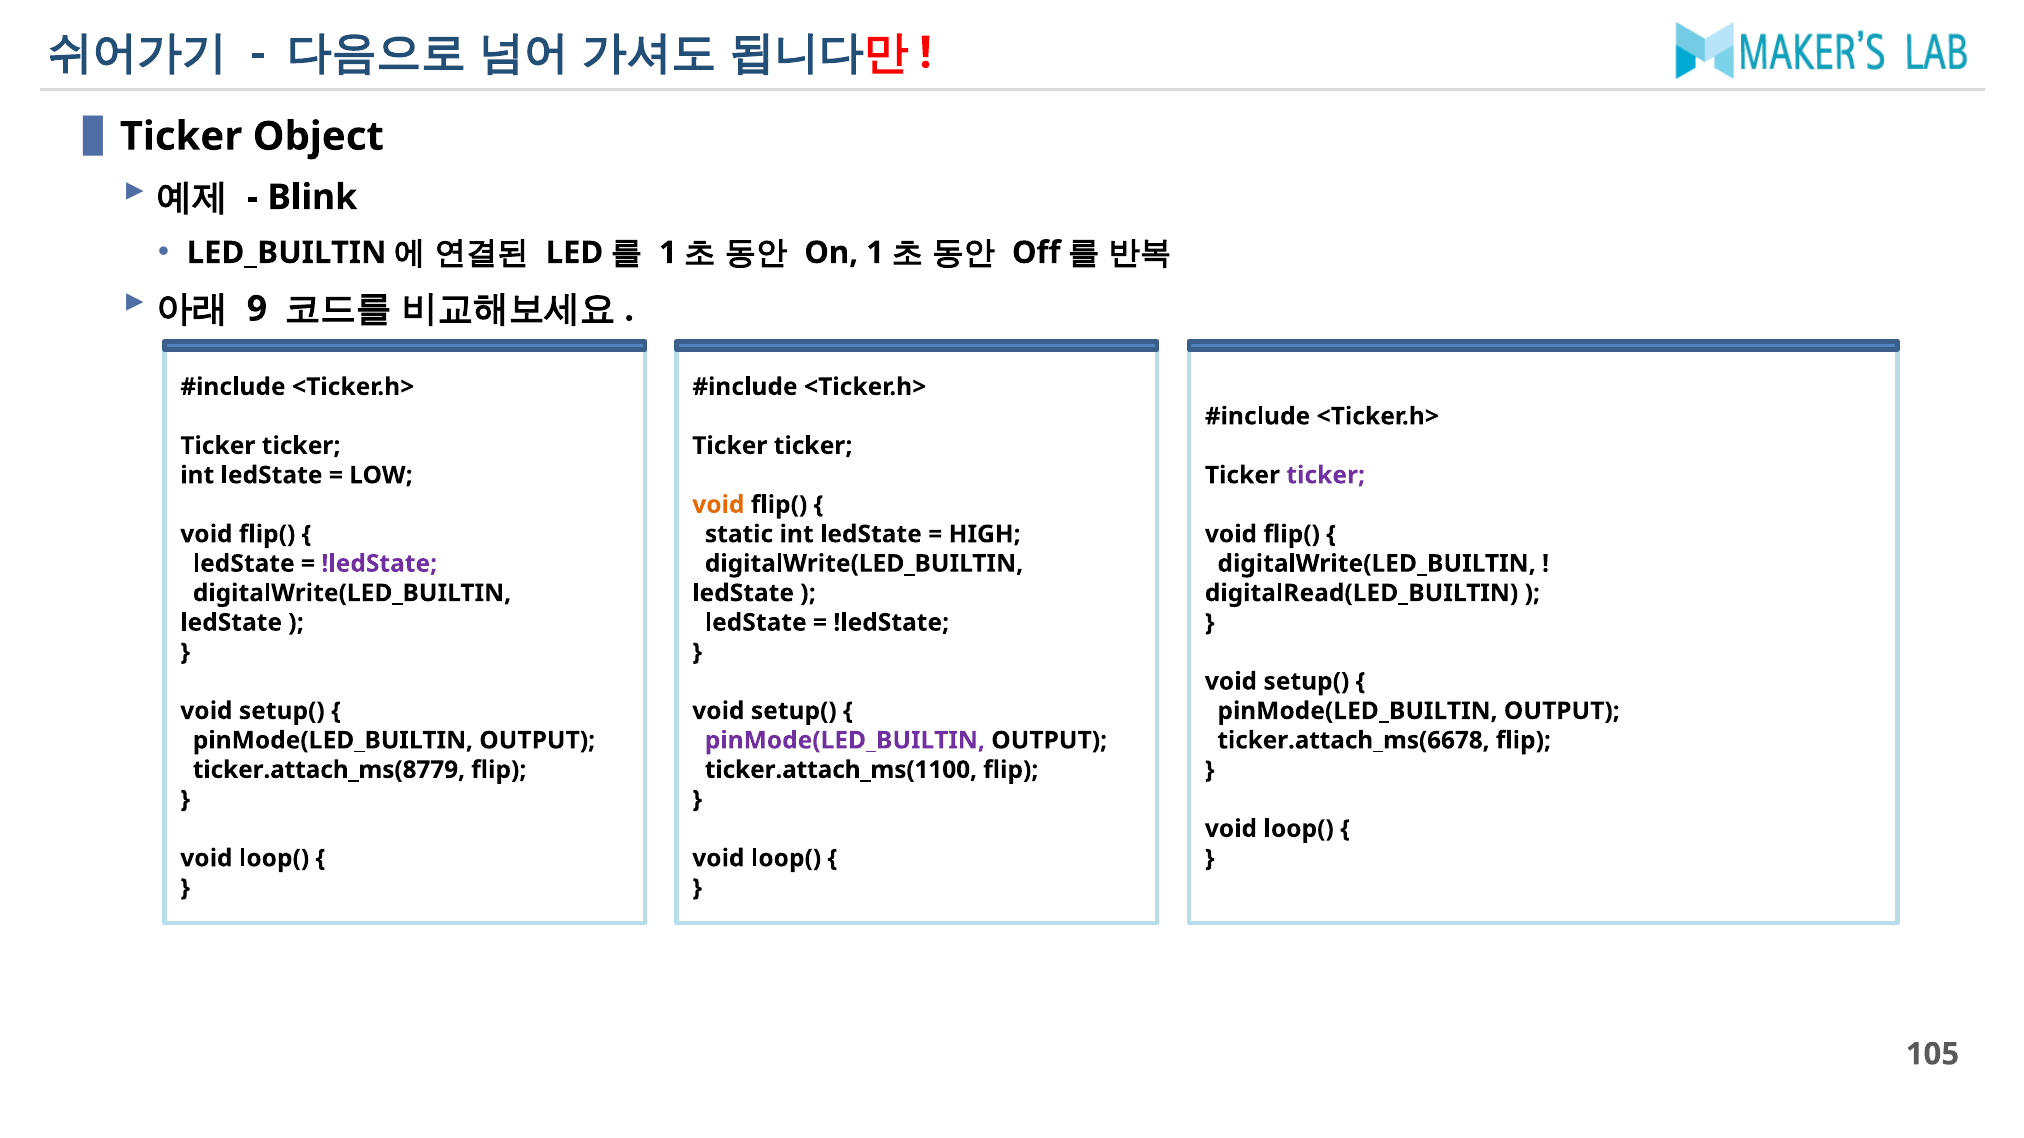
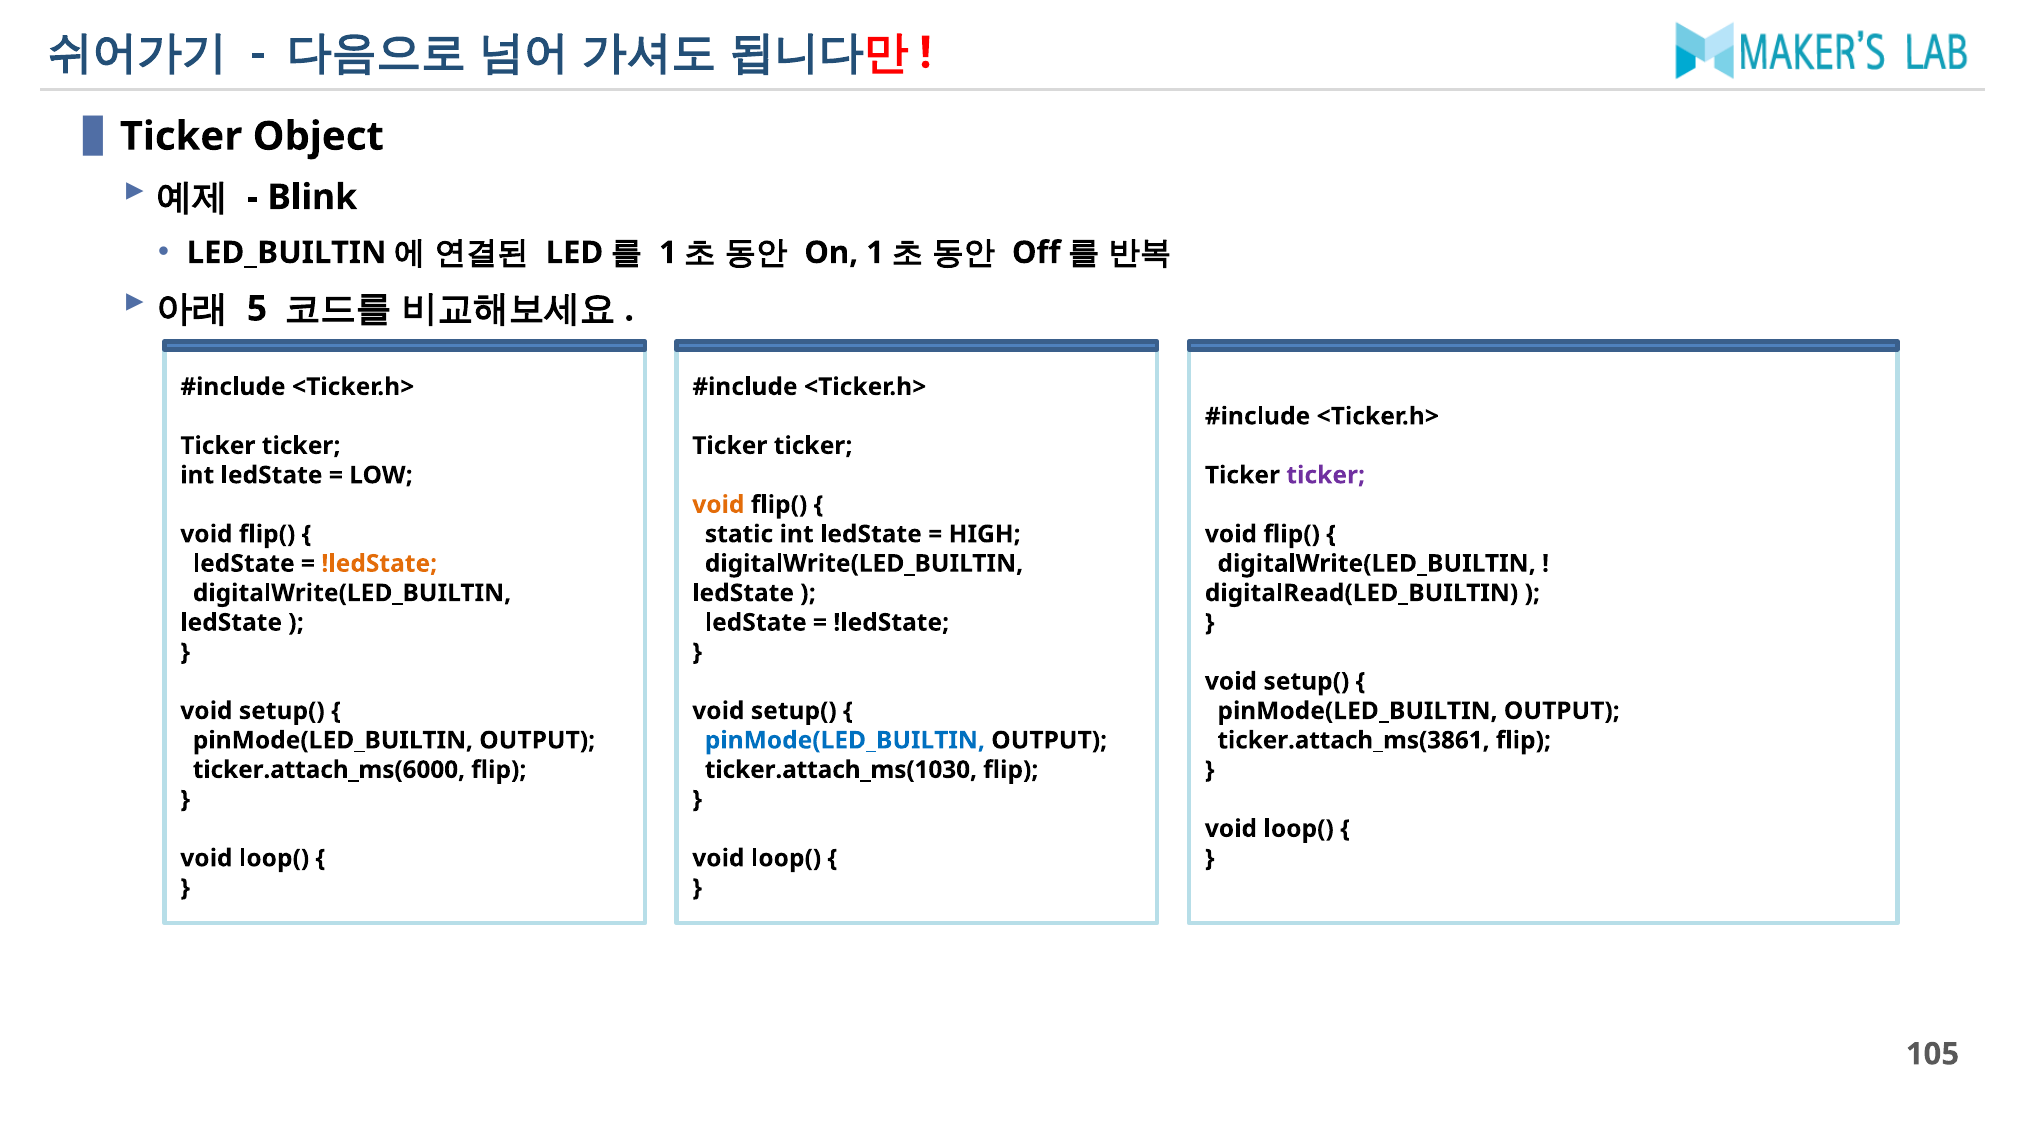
9: 9 -> 5
!ledState at (379, 564) colour: purple -> orange
pinMode(LED_BUILTIN at (845, 741) colour: purple -> blue
ticker.attach_ms(6678: ticker.attach_ms(6678 -> ticker.attach_ms(3861
ticker.attach_ms(8779: ticker.attach_ms(8779 -> ticker.attach_ms(6000
ticker.attach_ms(1100: ticker.attach_ms(1100 -> ticker.attach_ms(1030
